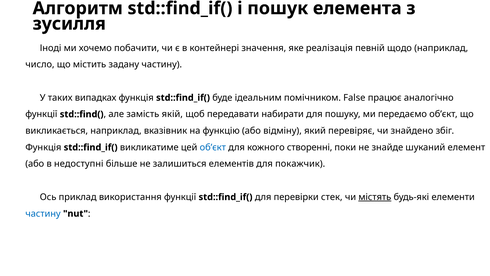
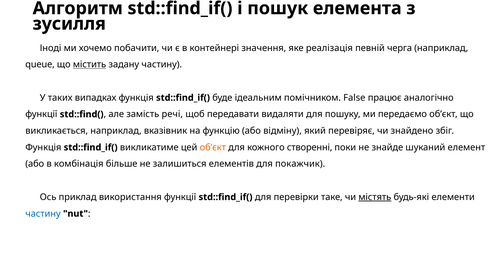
щодо: щодо -> черга
число: число -> queue
містить underline: none -> present
якій: якій -> речі
набирати: набирати -> видаляти
об’єкт at (213, 147) colour: blue -> orange
недоступні: недоступні -> комбінація
стек: стек -> таке
